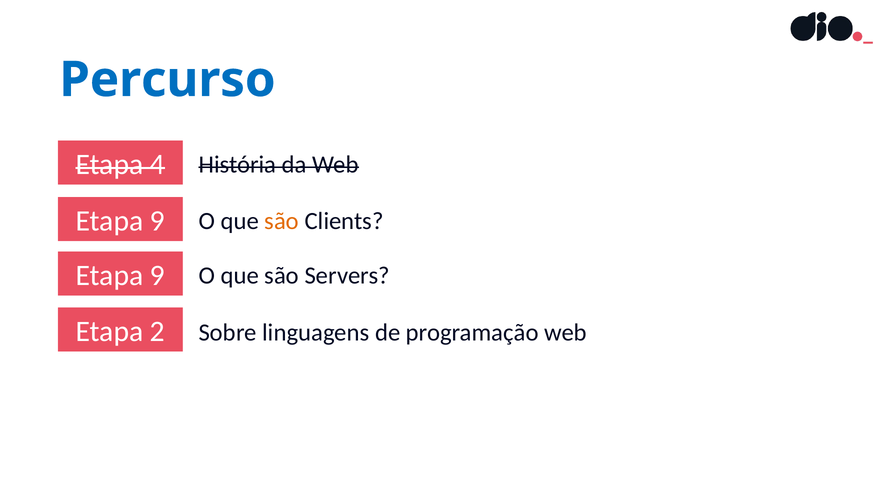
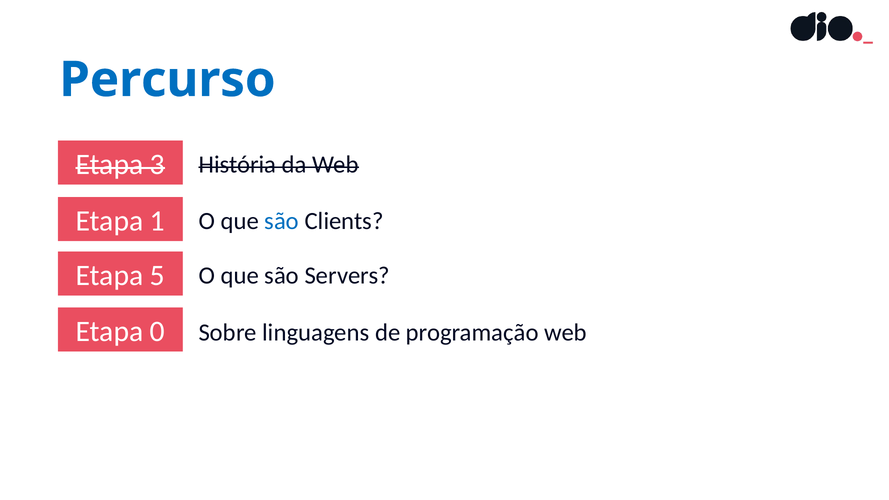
4: 4 -> 3
9 at (157, 221): 9 -> 1
são at (282, 221) colour: orange -> blue
9 at (157, 276): 9 -> 5
2: 2 -> 0
